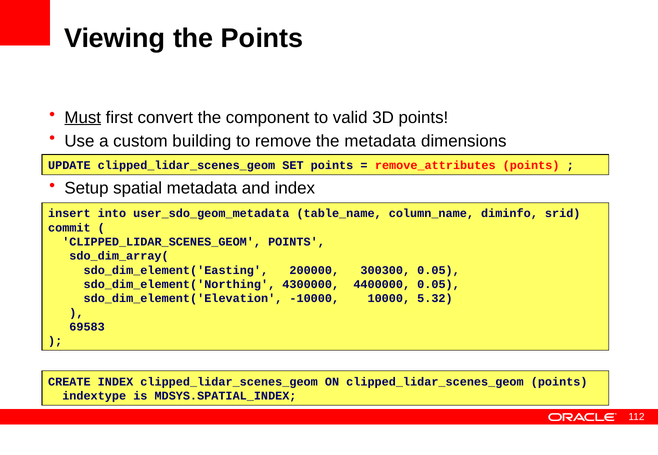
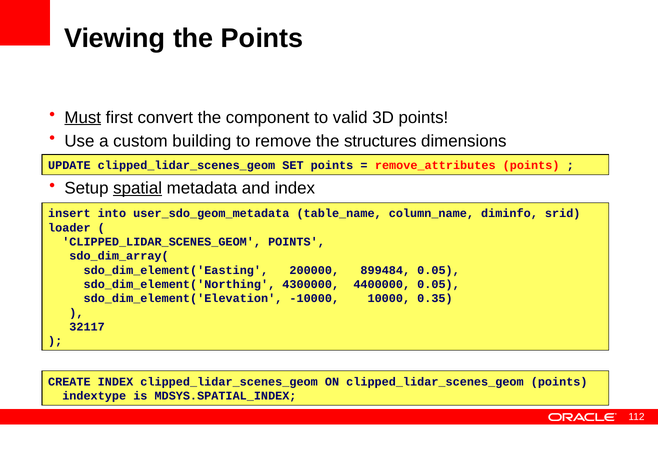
the metadata: metadata -> structures
spatial underline: none -> present
commit: commit -> loader
300300: 300300 -> 899484
5.32: 5.32 -> 0.35
69583: 69583 -> 32117
